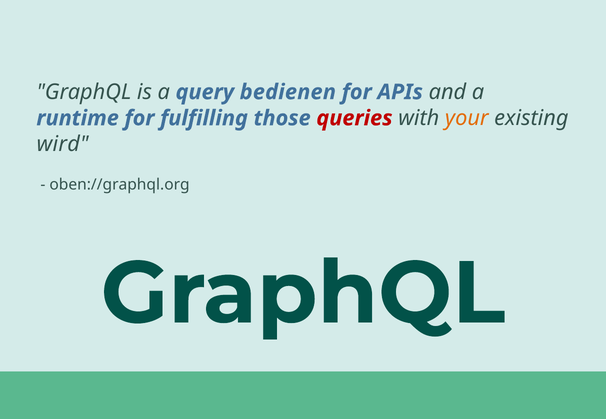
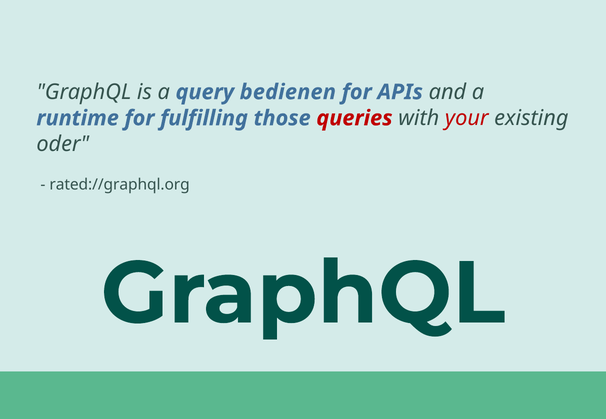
your colour: orange -> red
wird: wird -> oder
oben://graphql.org: oben://graphql.org -> rated://graphql.org
